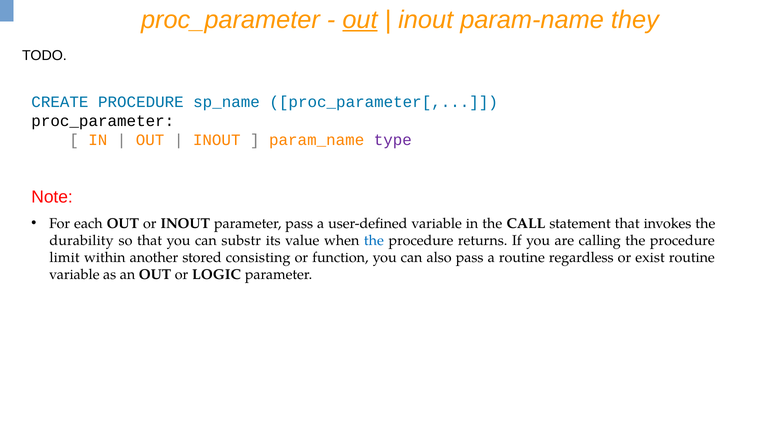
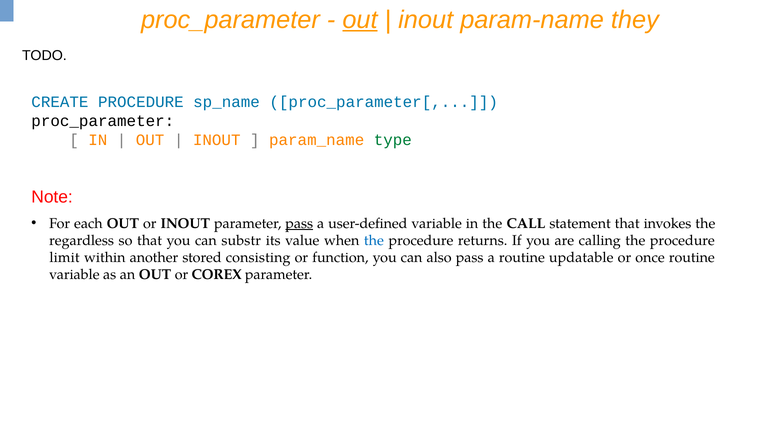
type colour: purple -> green
pass at (299, 223) underline: none -> present
durability: durability -> regardless
regardless: regardless -> updatable
exist: exist -> once
LOGIC: LOGIC -> COREX
